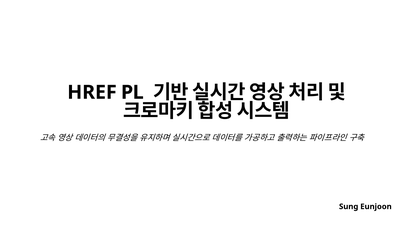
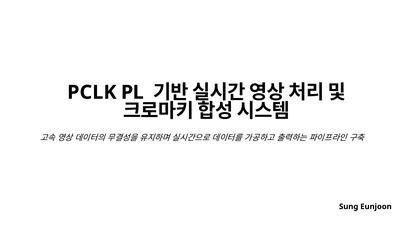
HREF: HREF -> PCLK
